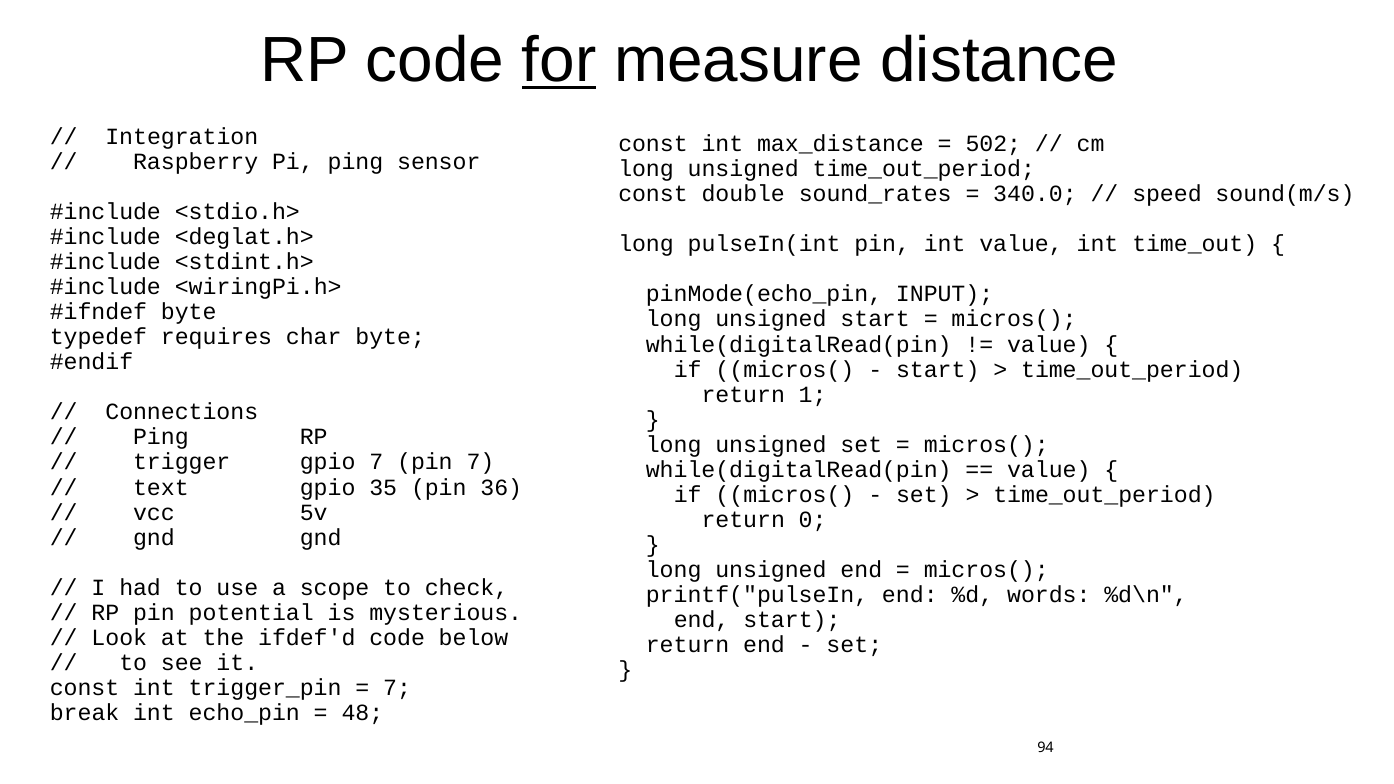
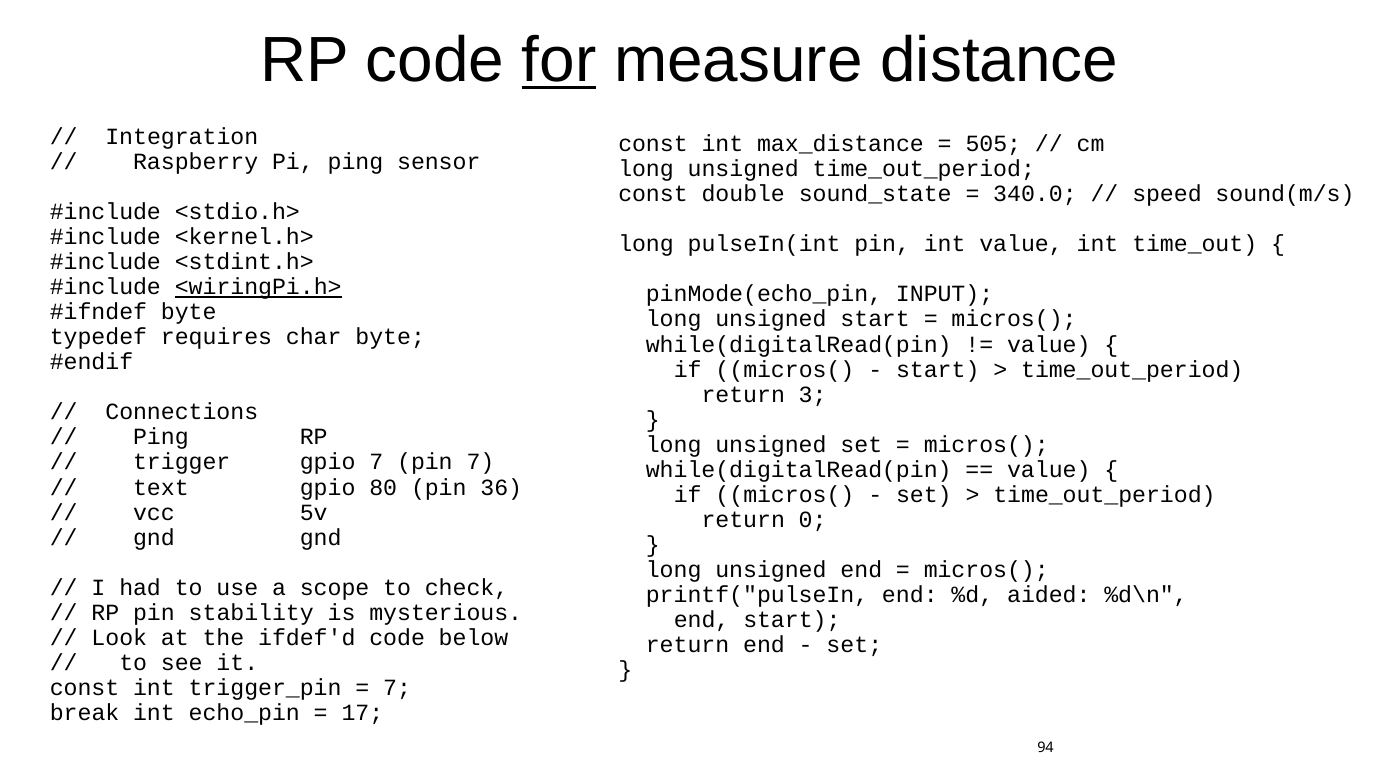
502: 502 -> 505
sound_rates: sound_rates -> sound_state
<deglat.h>: <deglat.h> -> <kernel.h>
<wiringPi.h> underline: none -> present
1: 1 -> 3
35: 35 -> 80
words: words -> aided
potential: potential -> stability
48: 48 -> 17
